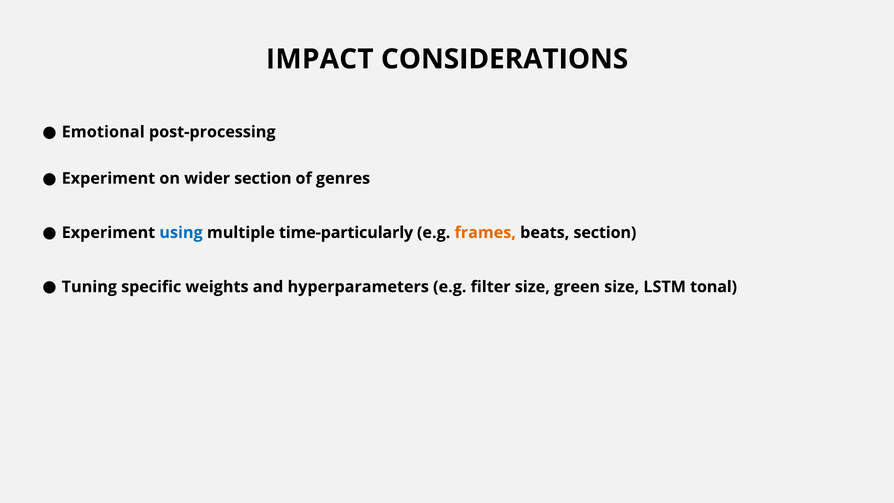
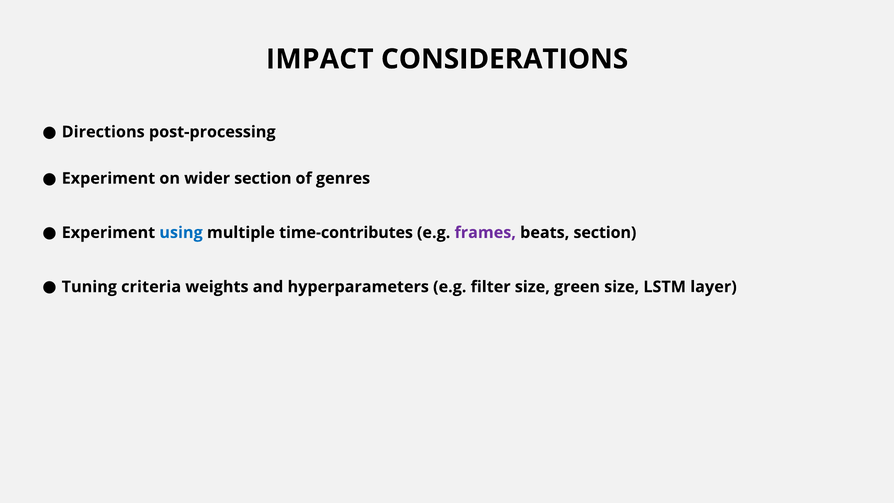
Emotional: Emotional -> Directions
time-particularly: time-particularly -> time-contributes
frames colour: orange -> purple
specific: specific -> criteria
tonal: tonal -> layer
